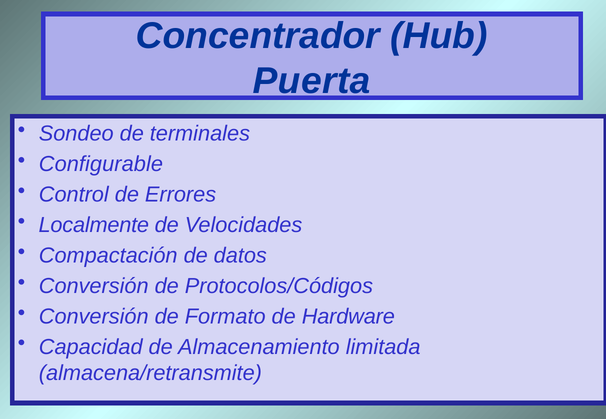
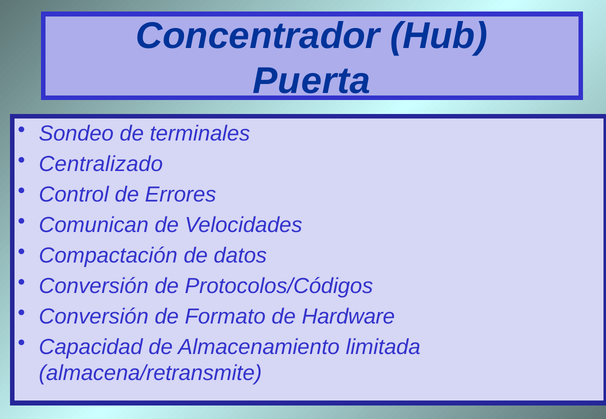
Configurable: Configurable -> Centralizado
Localmente: Localmente -> Comunican
